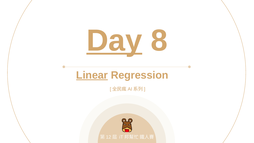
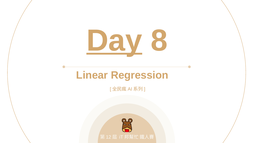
Linear underline: present -> none
